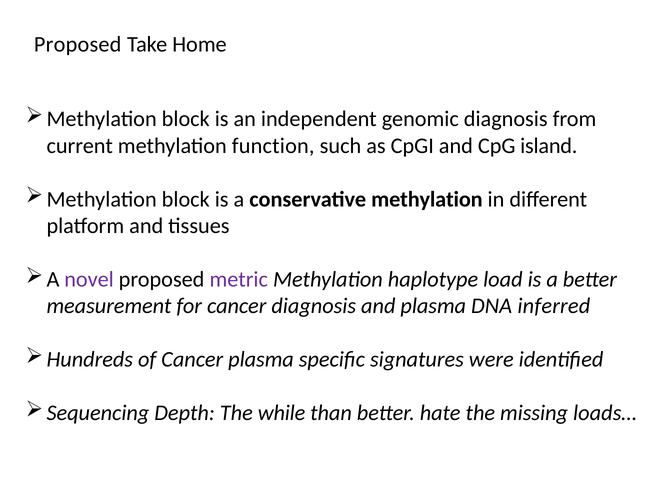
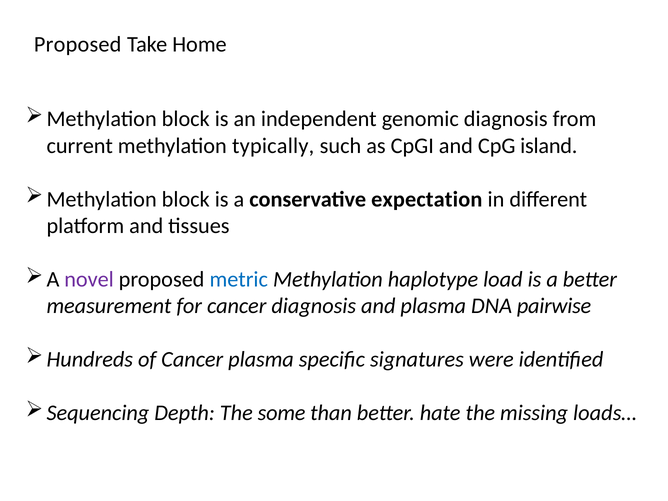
function: function -> typically
conservative methylation: methylation -> expectation
metric colour: purple -> blue
inferred: inferred -> pairwise
while: while -> some
